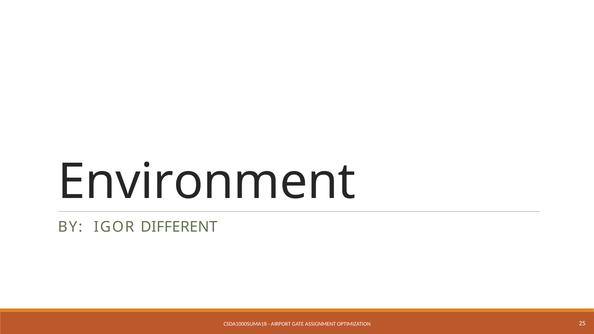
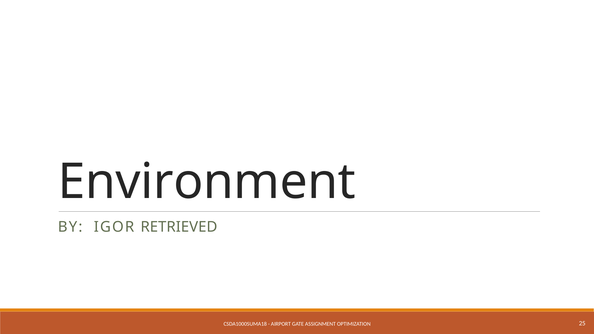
DIFFERENT: DIFFERENT -> RETRIEVED
